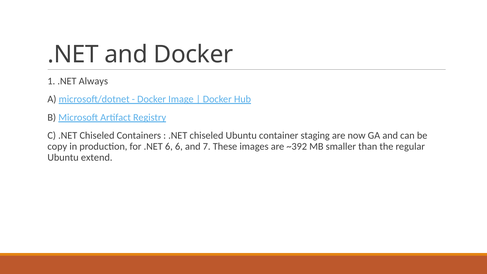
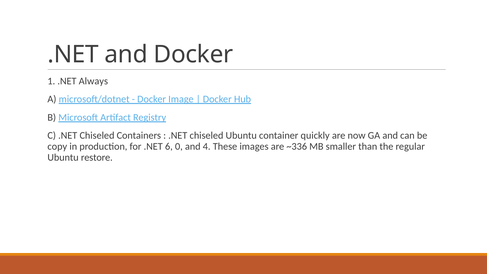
staging: staging -> quickly
6 6: 6 -> 0
7: 7 -> 4
~392: ~392 -> ~336
extend: extend -> restore
